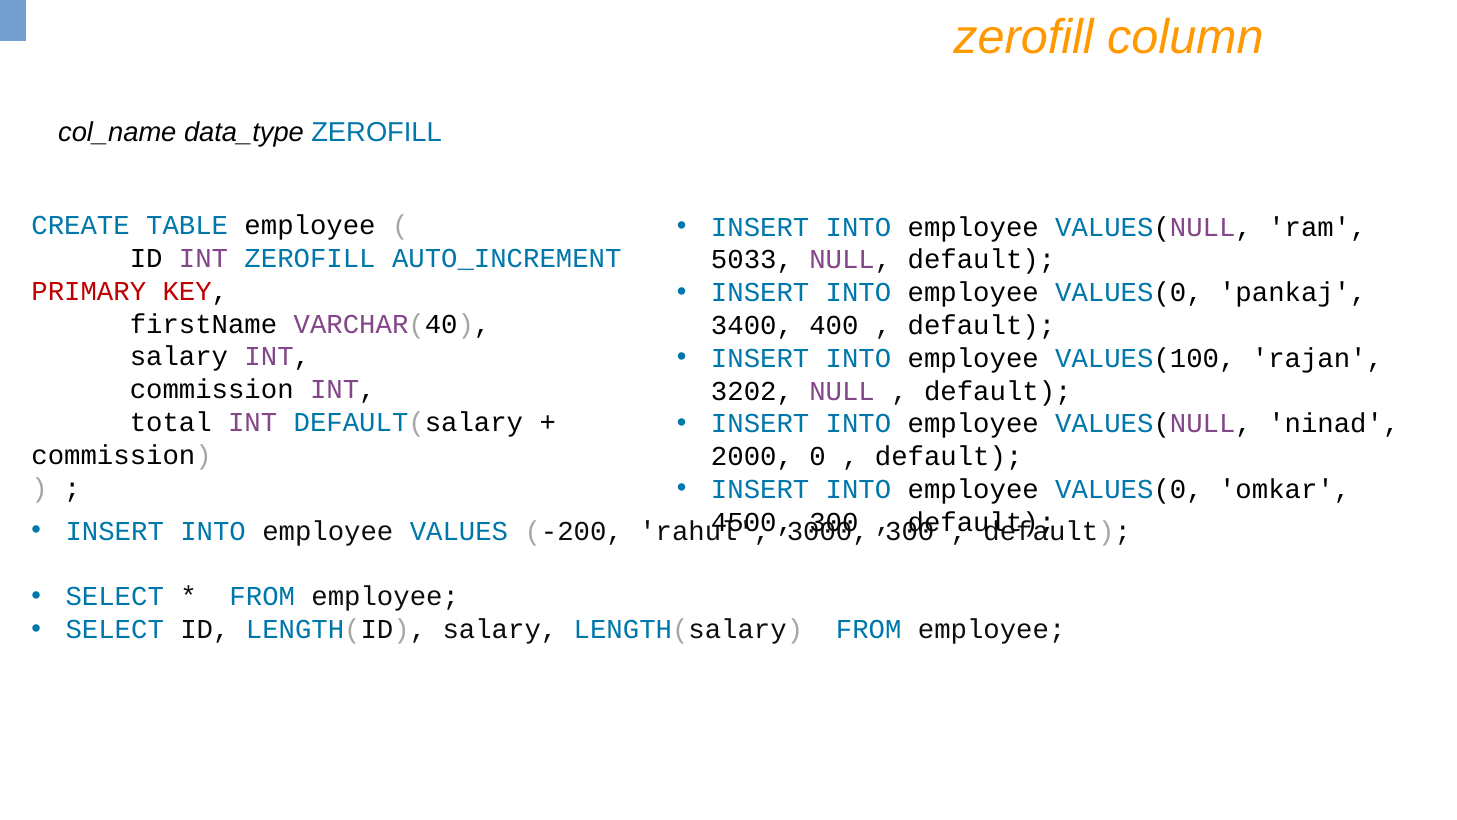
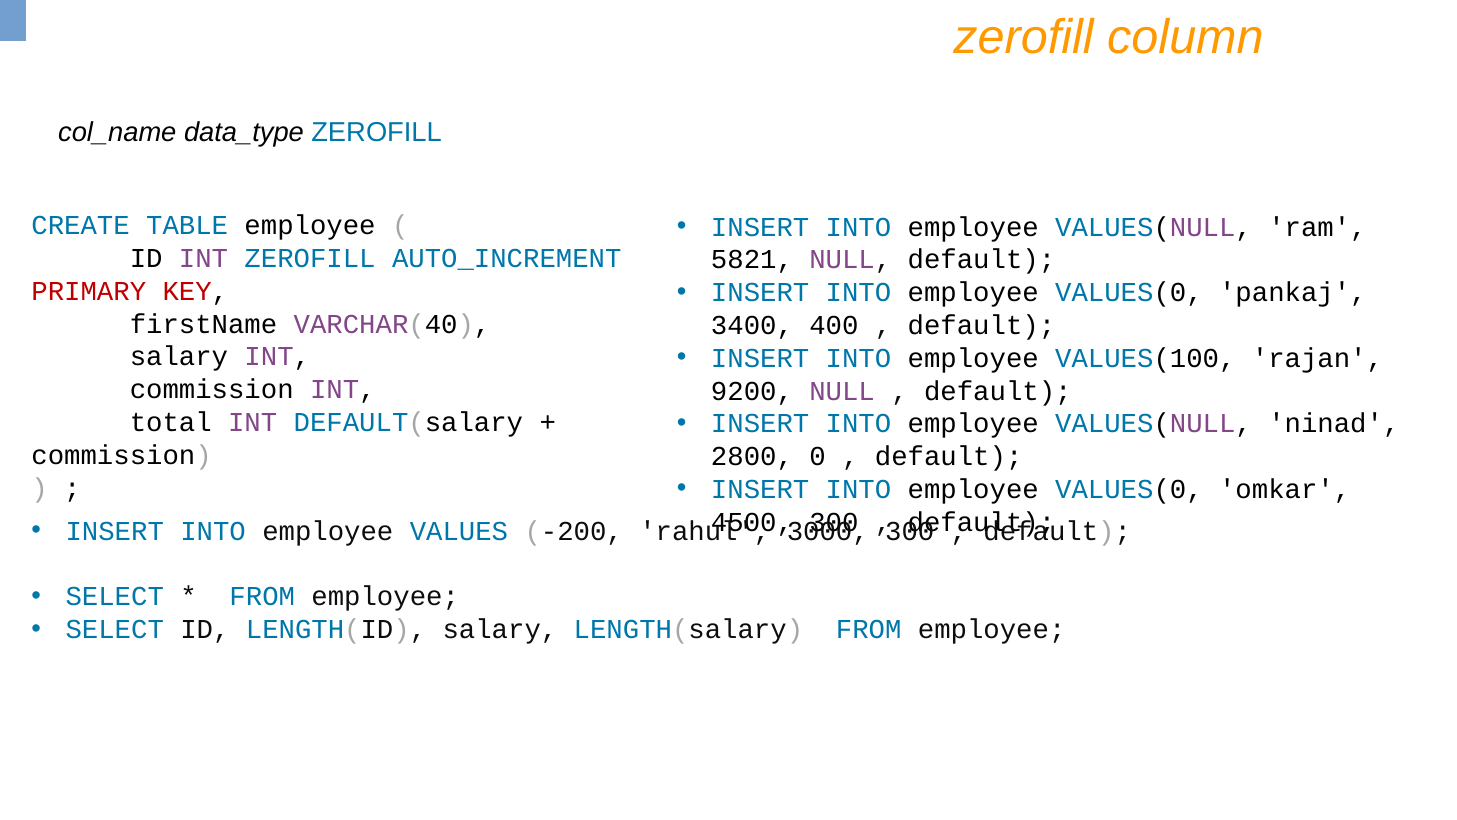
5033: 5033 -> 5821
3202: 3202 -> 9200
2000: 2000 -> 2800
